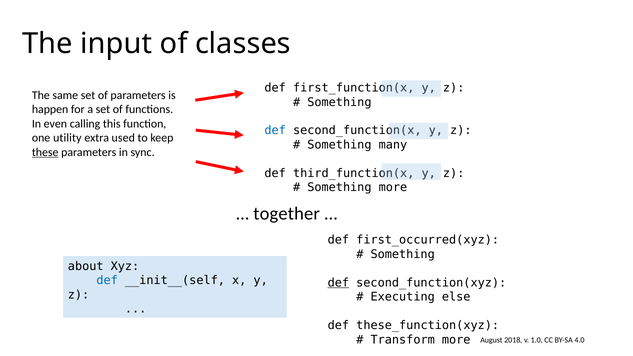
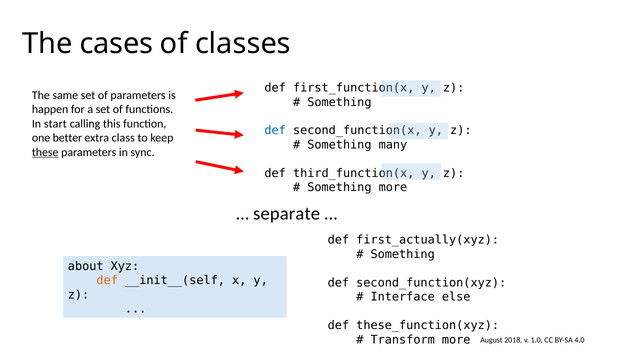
input: input -> cases
even: even -> start
utility: utility -> better
used: used -> class
together: together -> separate
first_occurred(xyz: first_occurred(xyz -> first_actually(xyz
def at (107, 281) colour: blue -> orange
def at (338, 283) underline: present -> none
Executing: Executing -> Interface
